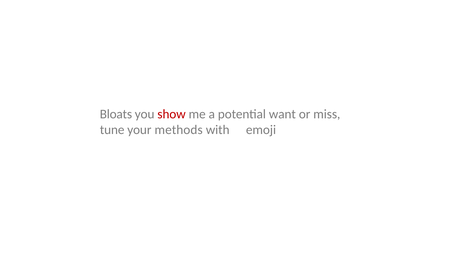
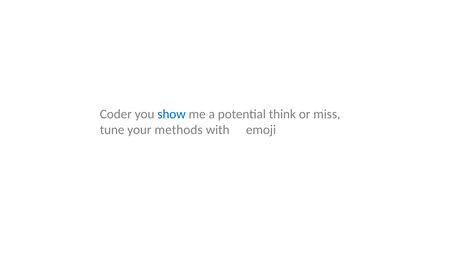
Bloats: Bloats -> Coder
show colour: red -> blue
want: want -> think
